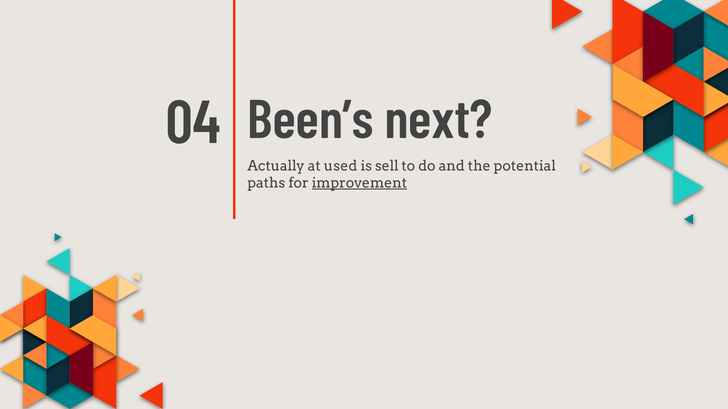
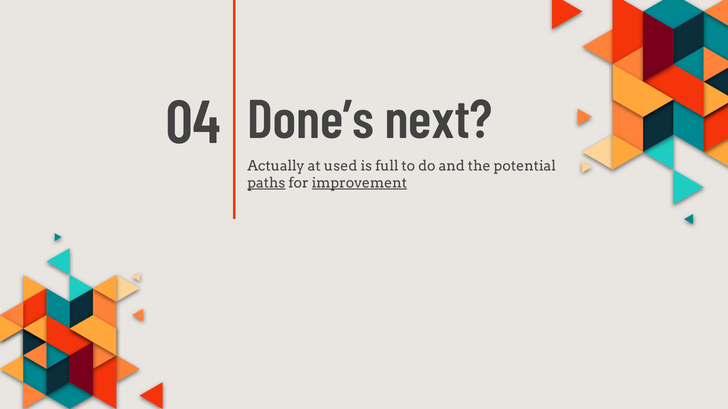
Been’s: Been’s -> Done’s
sell: sell -> full
paths underline: none -> present
